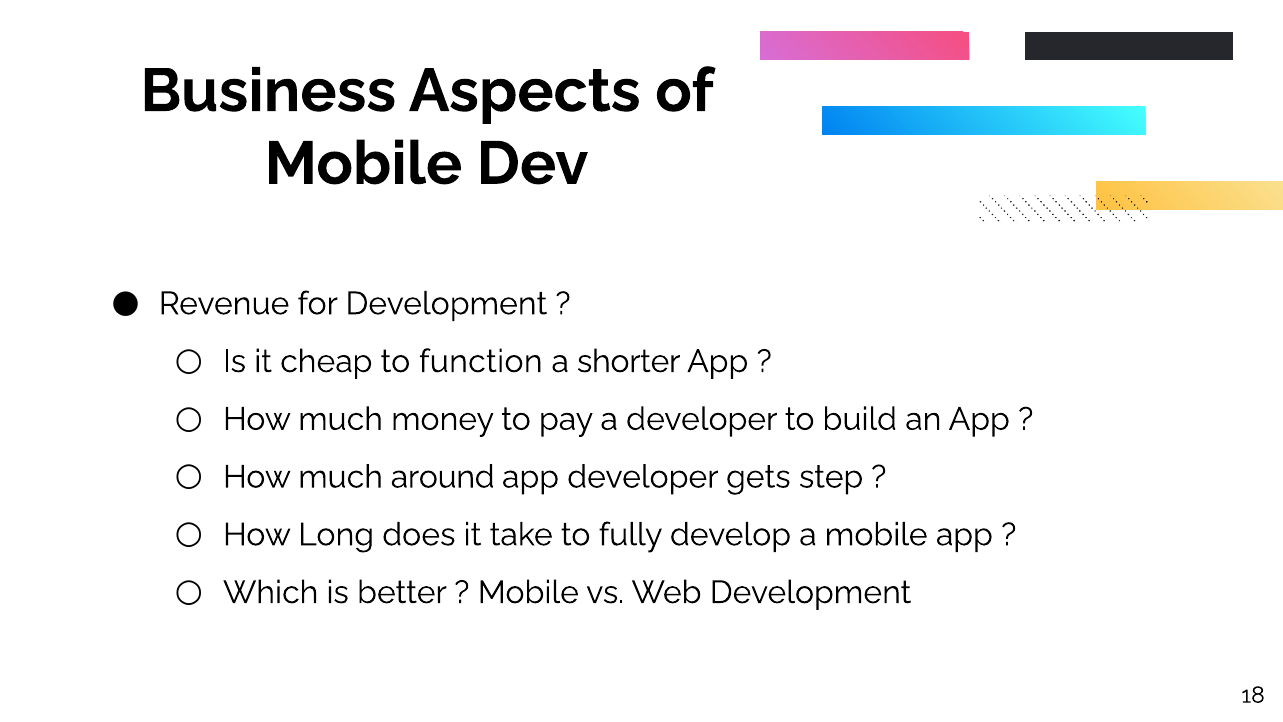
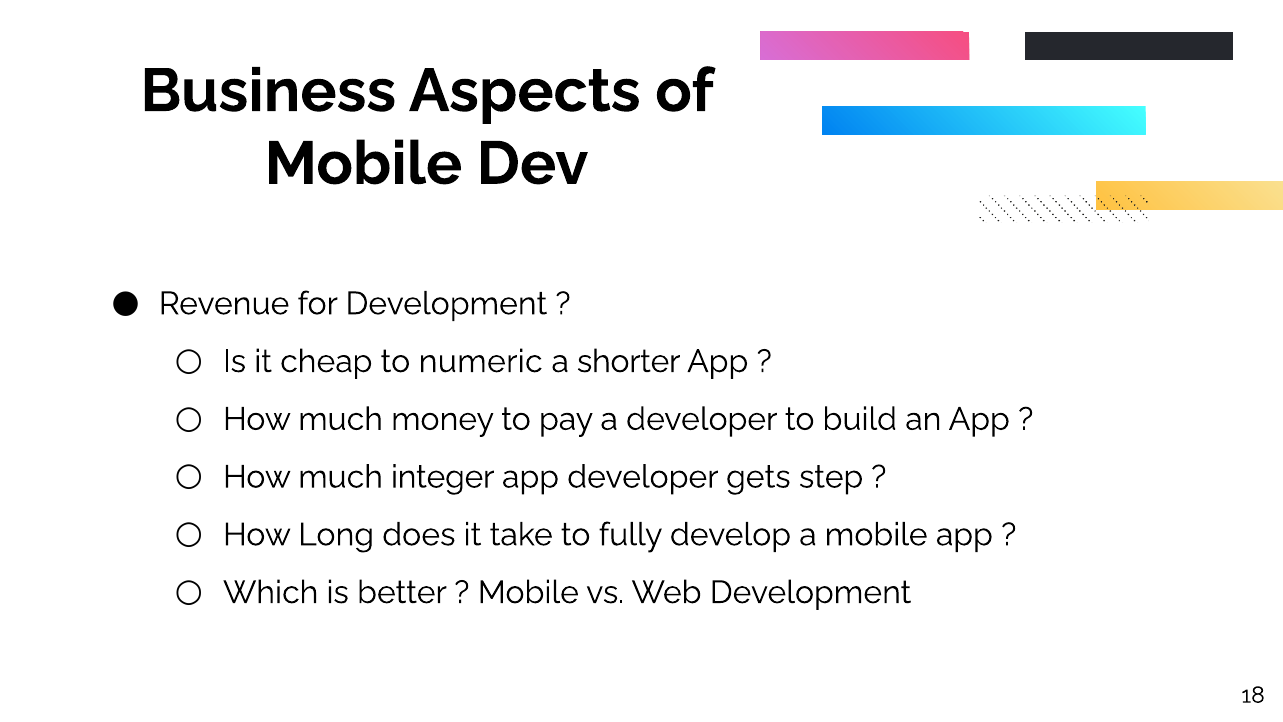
function: function -> numeric
around: around -> integer
